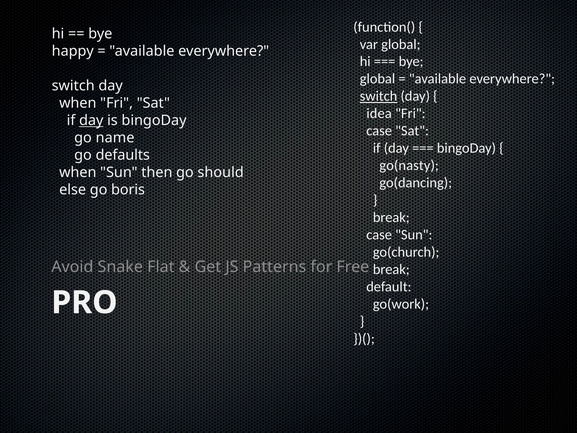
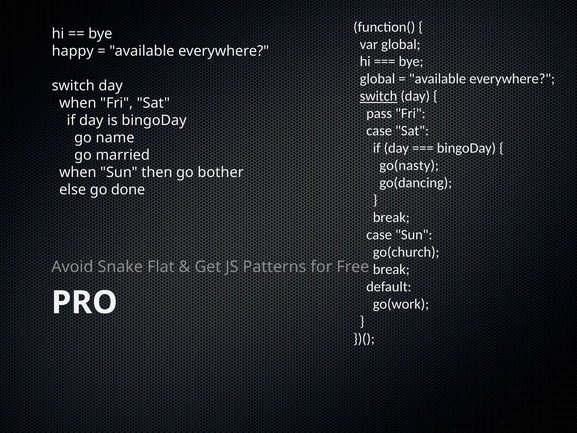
idea: idea -> pass
day at (91, 120) underline: present -> none
defaults: defaults -> married
should: should -> bother
boris: boris -> done
